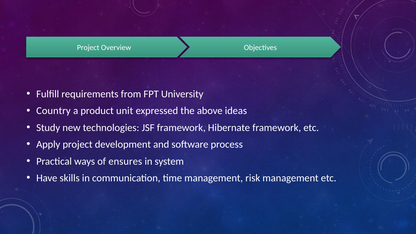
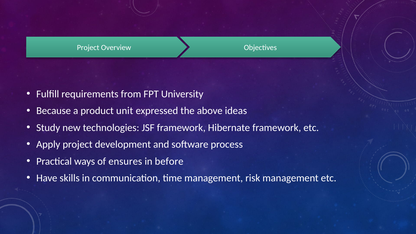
Country: Country -> Because
system: system -> before
